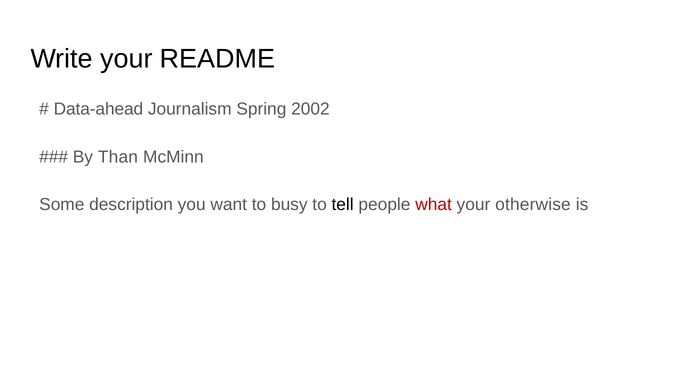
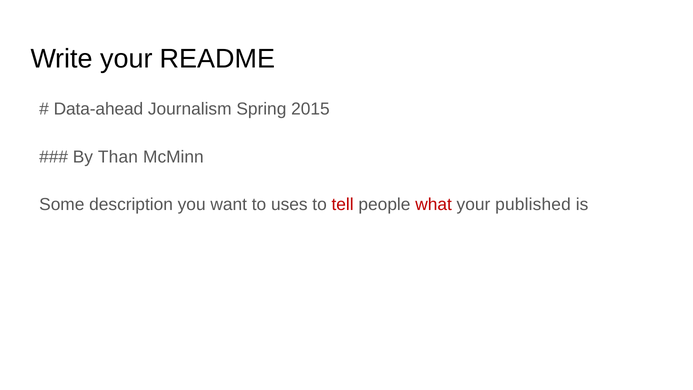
2002: 2002 -> 2015
busy: busy -> uses
tell colour: black -> red
otherwise: otherwise -> published
